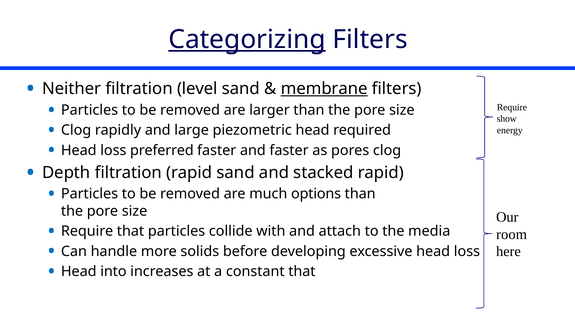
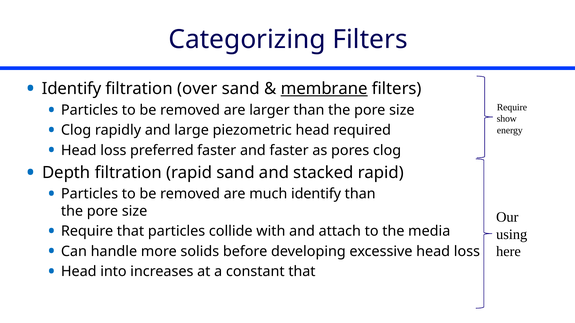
Categorizing underline: present -> none
Neither at (72, 89): Neither -> Identify
level: level -> over
much options: options -> identify
room: room -> using
